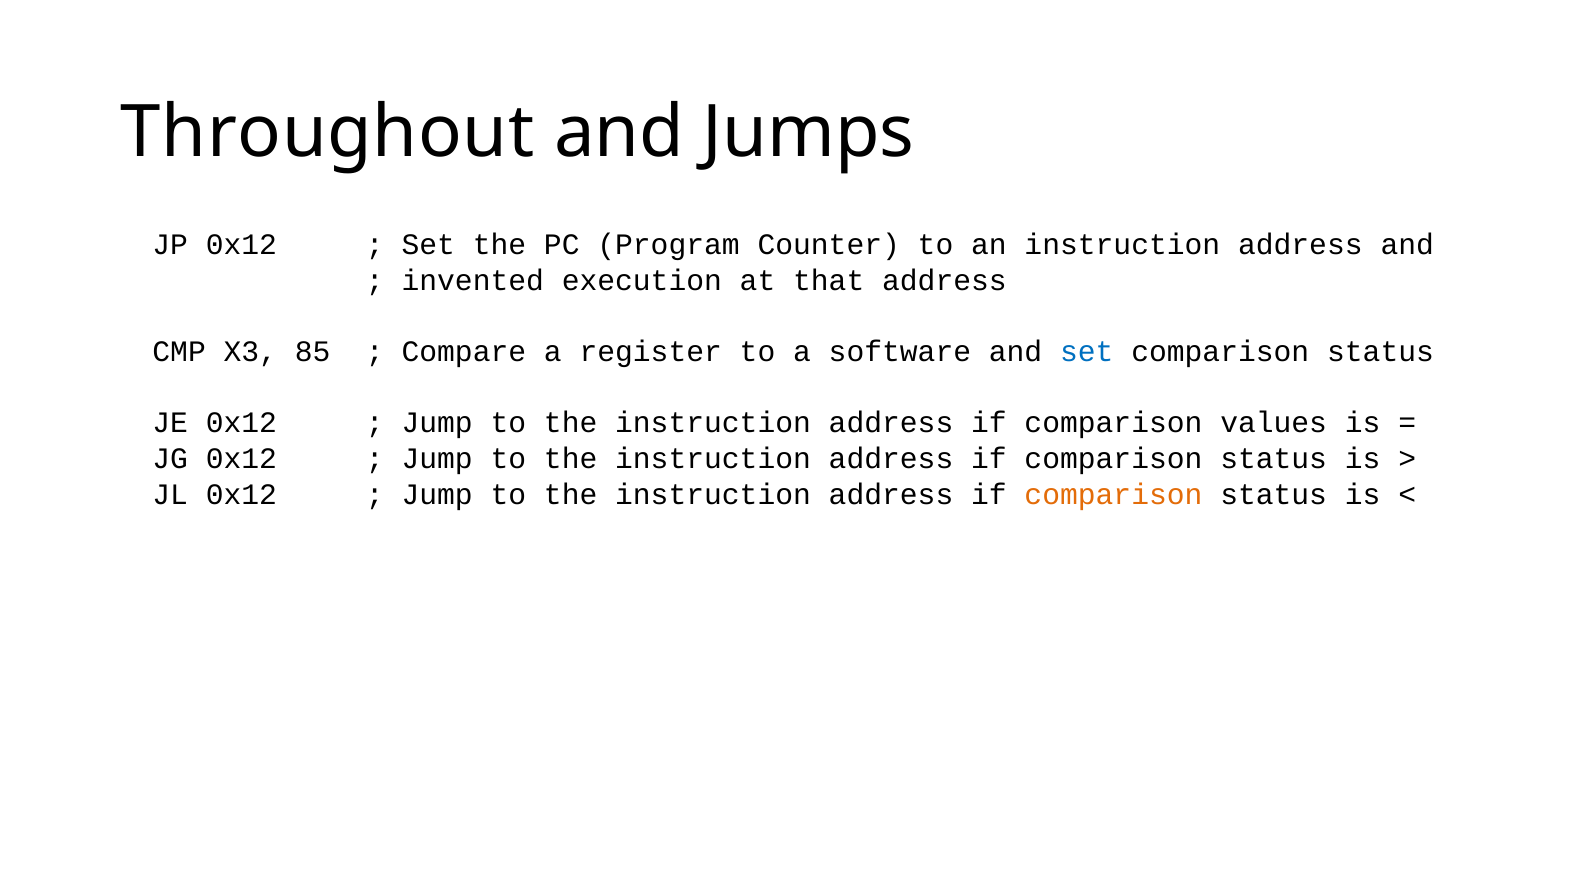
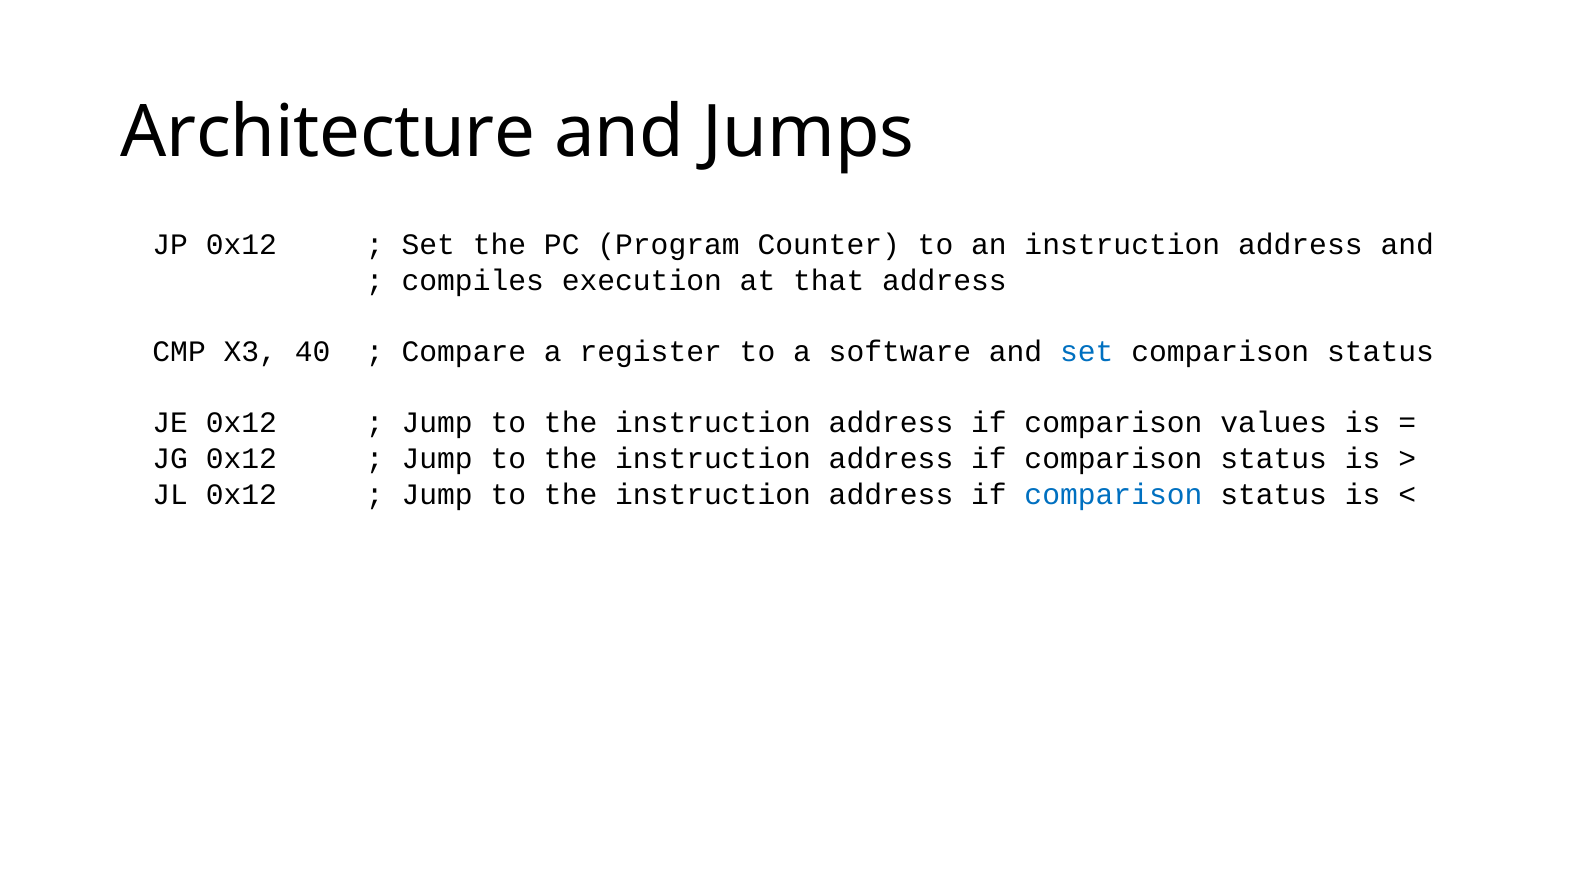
Throughout: Throughout -> Architecture
invented: invented -> compiles
85: 85 -> 40
comparison at (1113, 494) colour: orange -> blue
